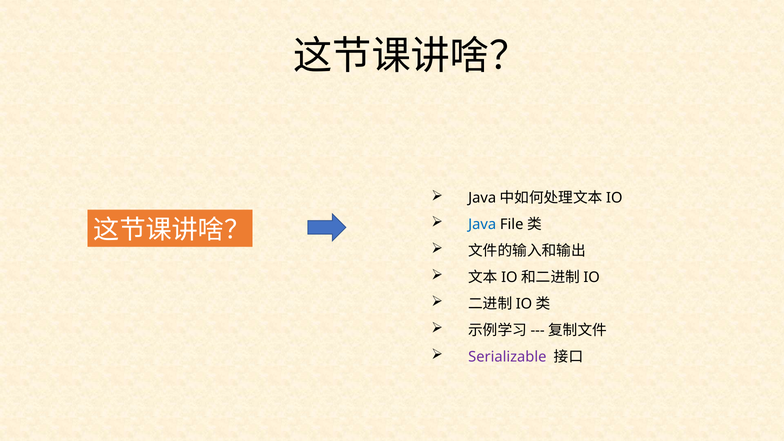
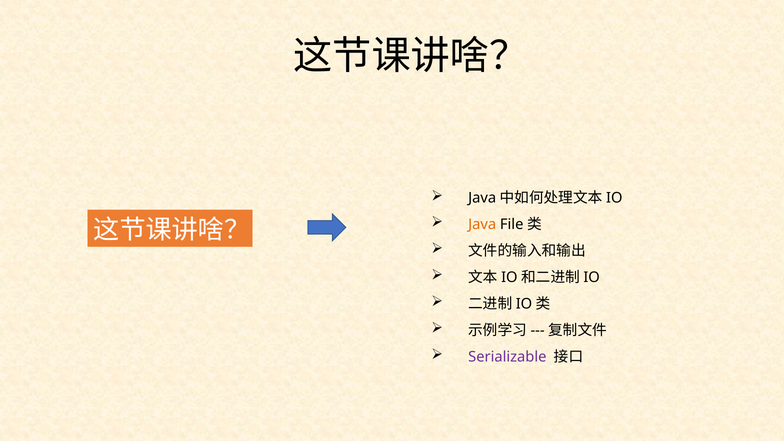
Java colour: blue -> orange
